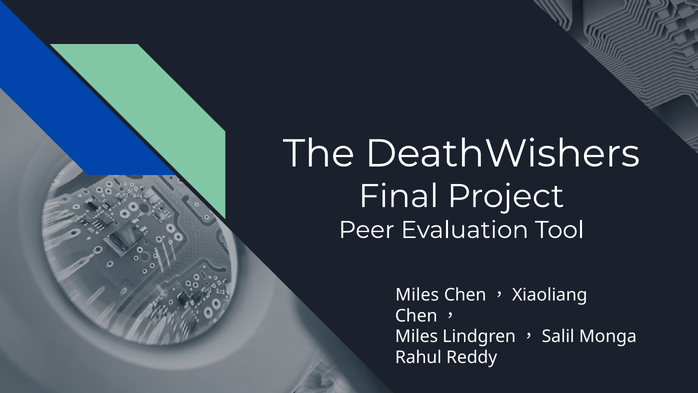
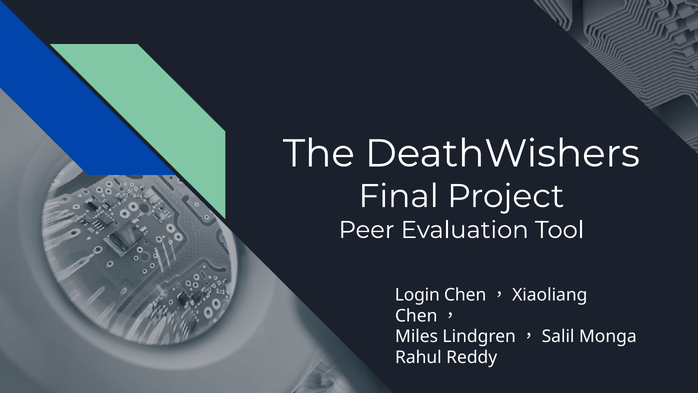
Miles at (417, 295): Miles -> Login
